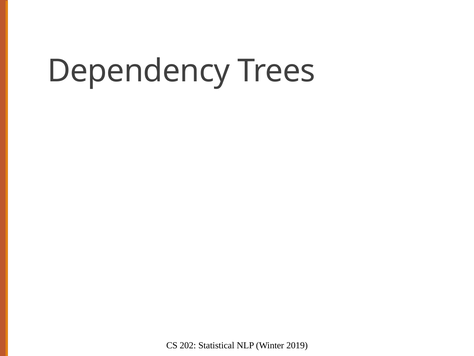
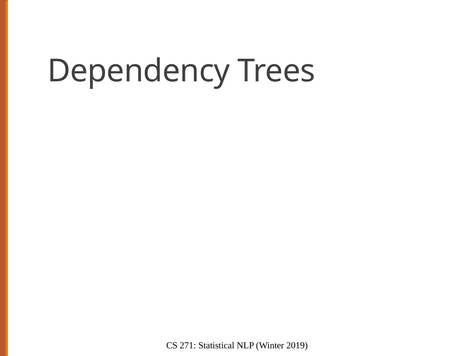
202: 202 -> 271
